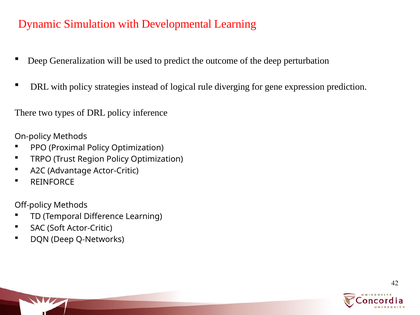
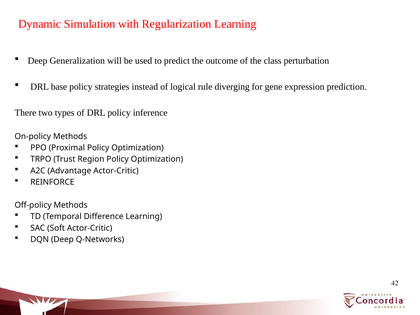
Developmental: Developmental -> Regularization
the deep: deep -> class
DRL with: with -> base
